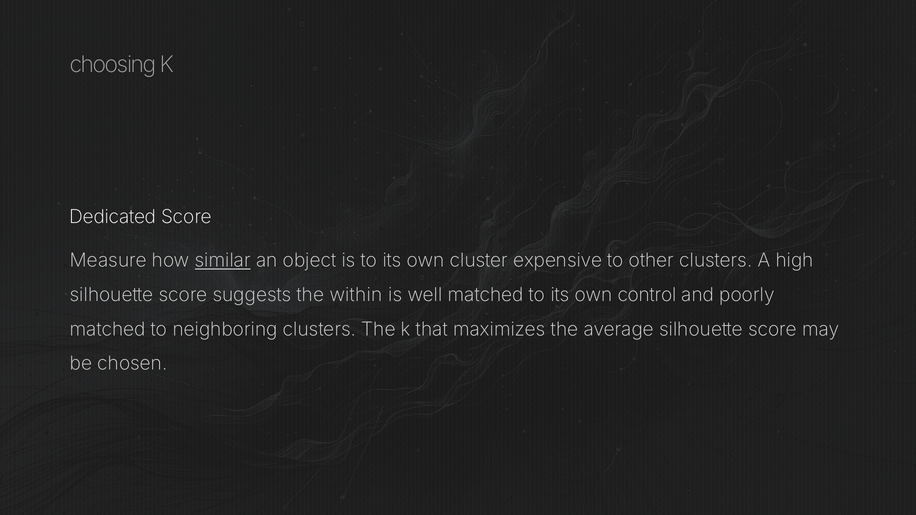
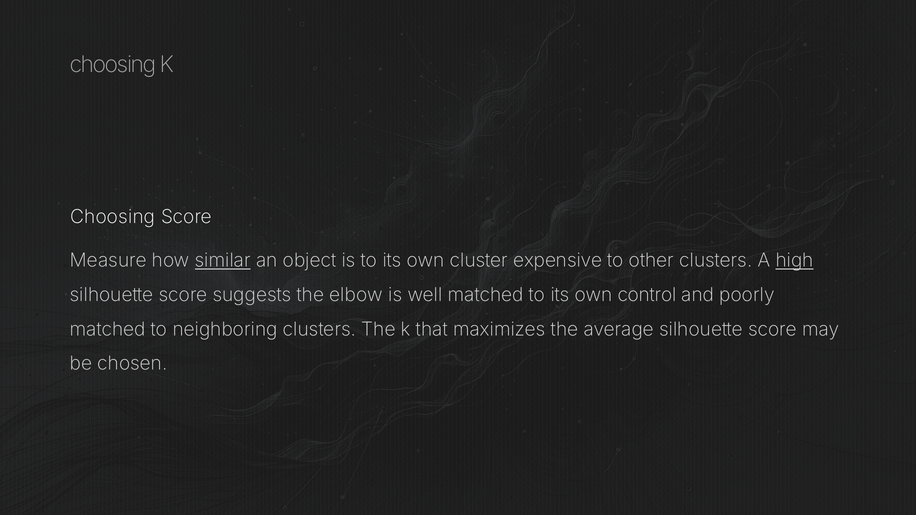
Dedicated at (113, 217): Dedicated -> Choosing
high underline: none -> present
within: within -> elbow
